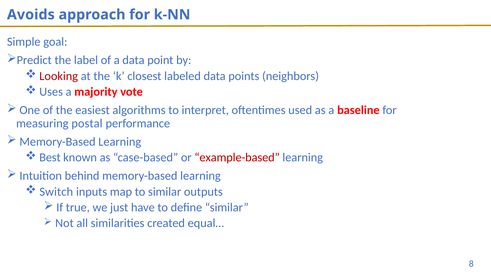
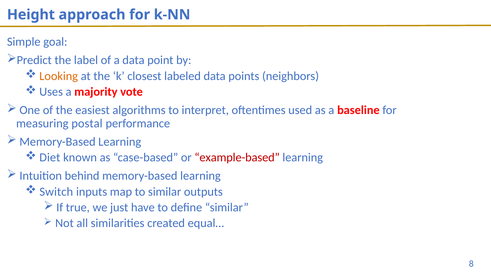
Avoids: Avoids -> Height
Looking colour: red -> orange
Best: Best -> Diet
